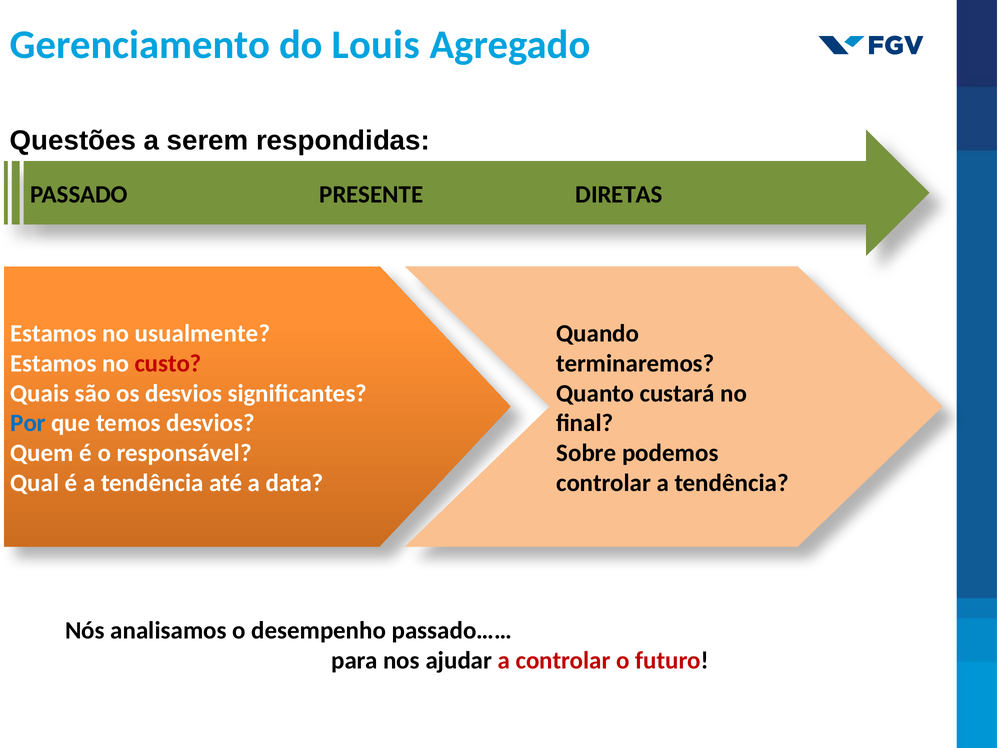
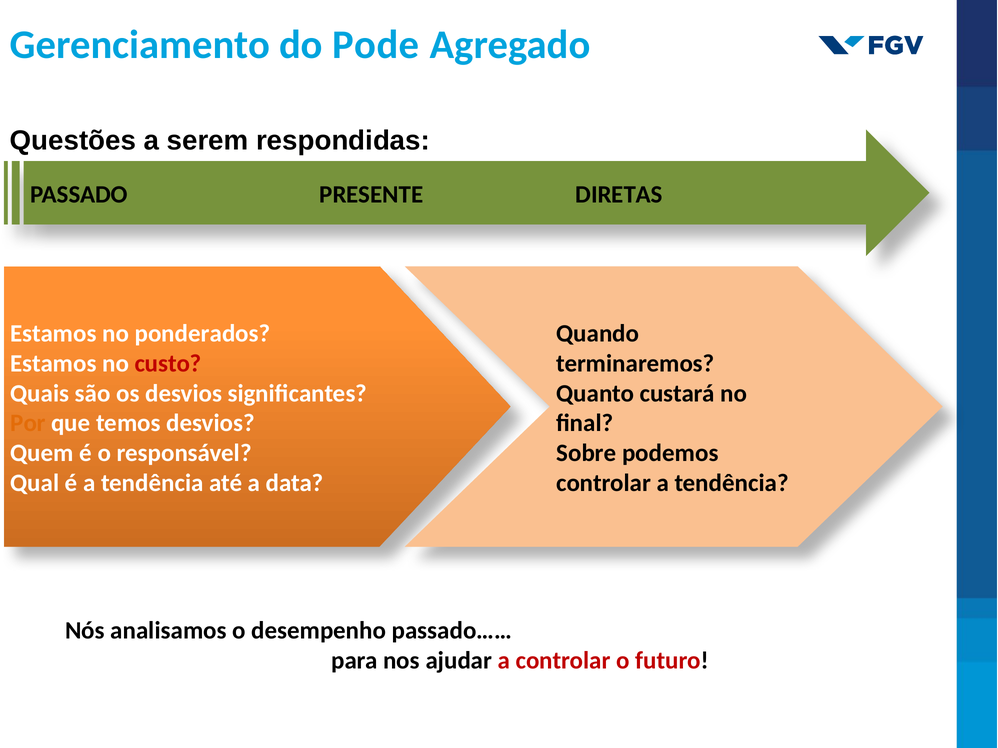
Louis: Louis -> Pode
usualmente: usualmente -> ponderados
Por colour: blue -> orange
